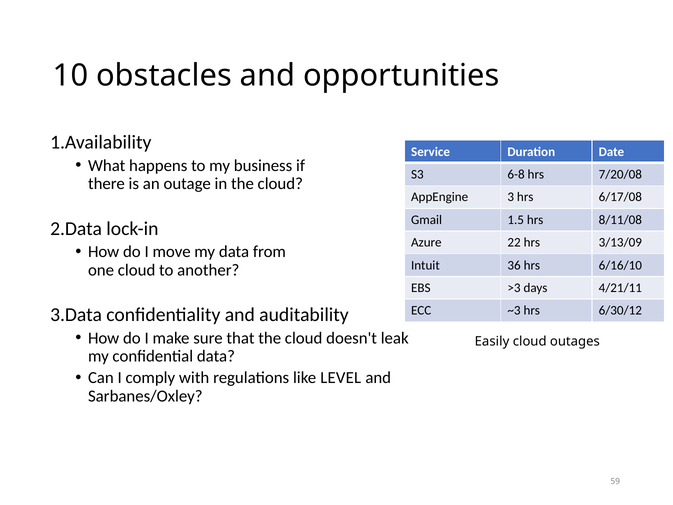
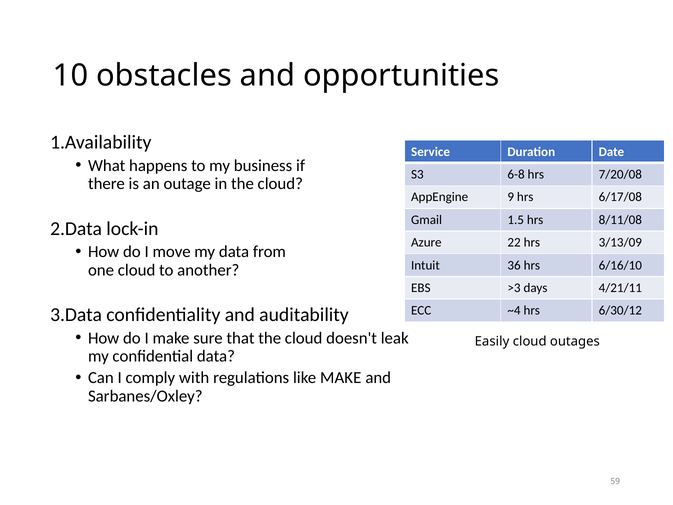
3: 3 -> 9
~3: ~3 -> ~4
like LEVEL: LEVEL -> MAKE
